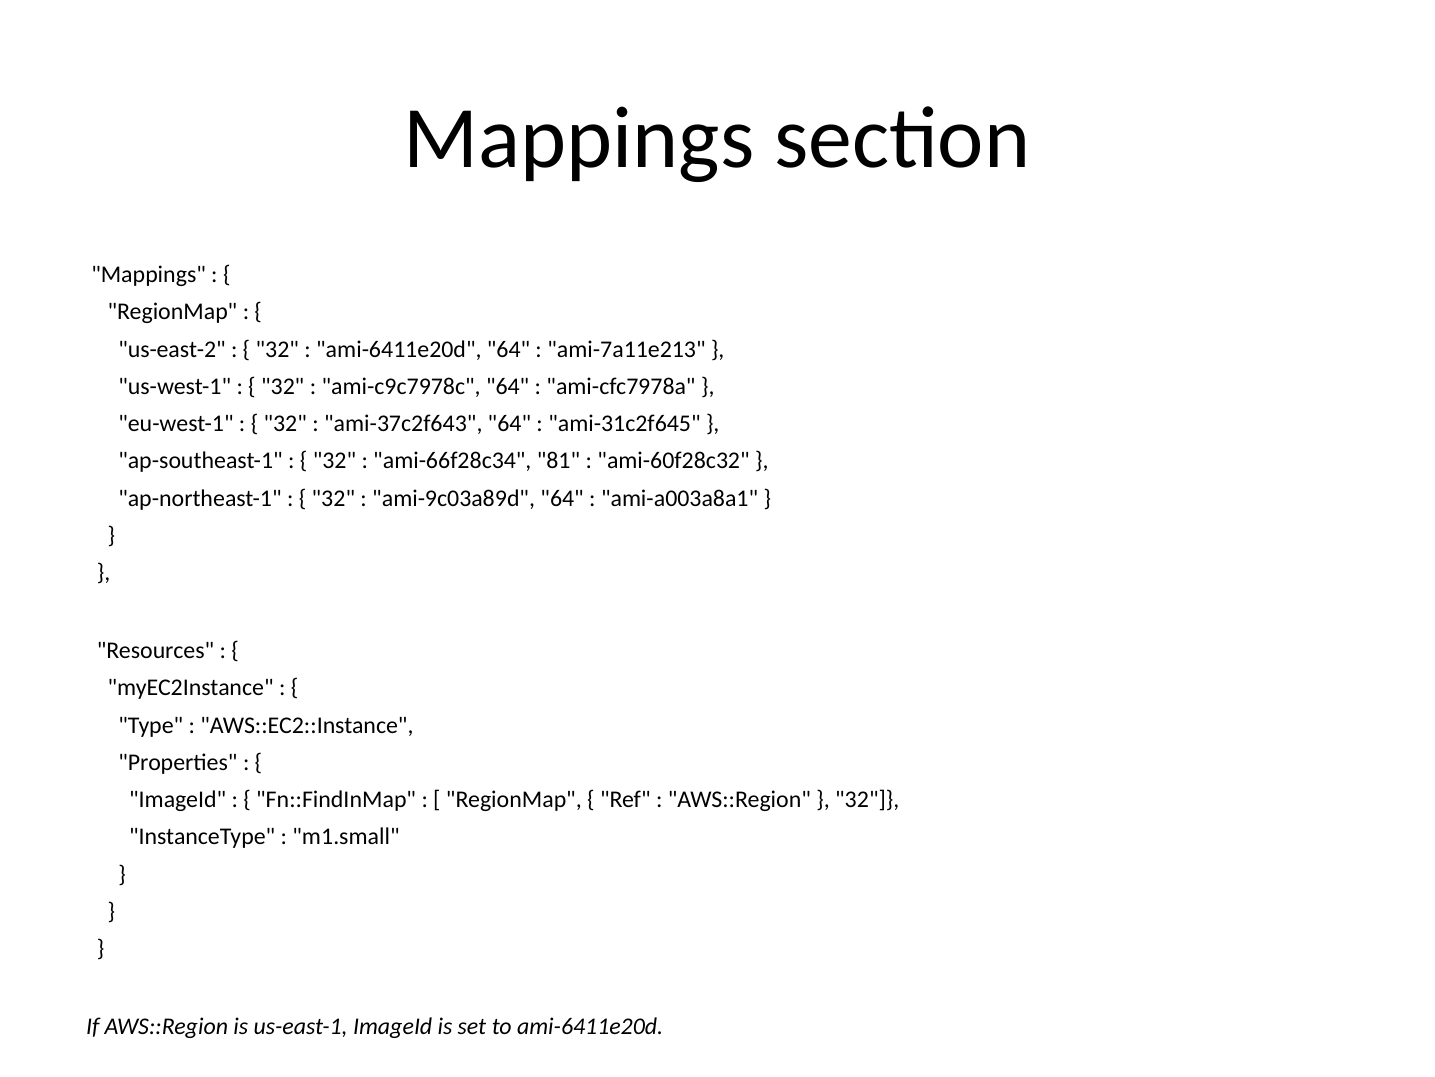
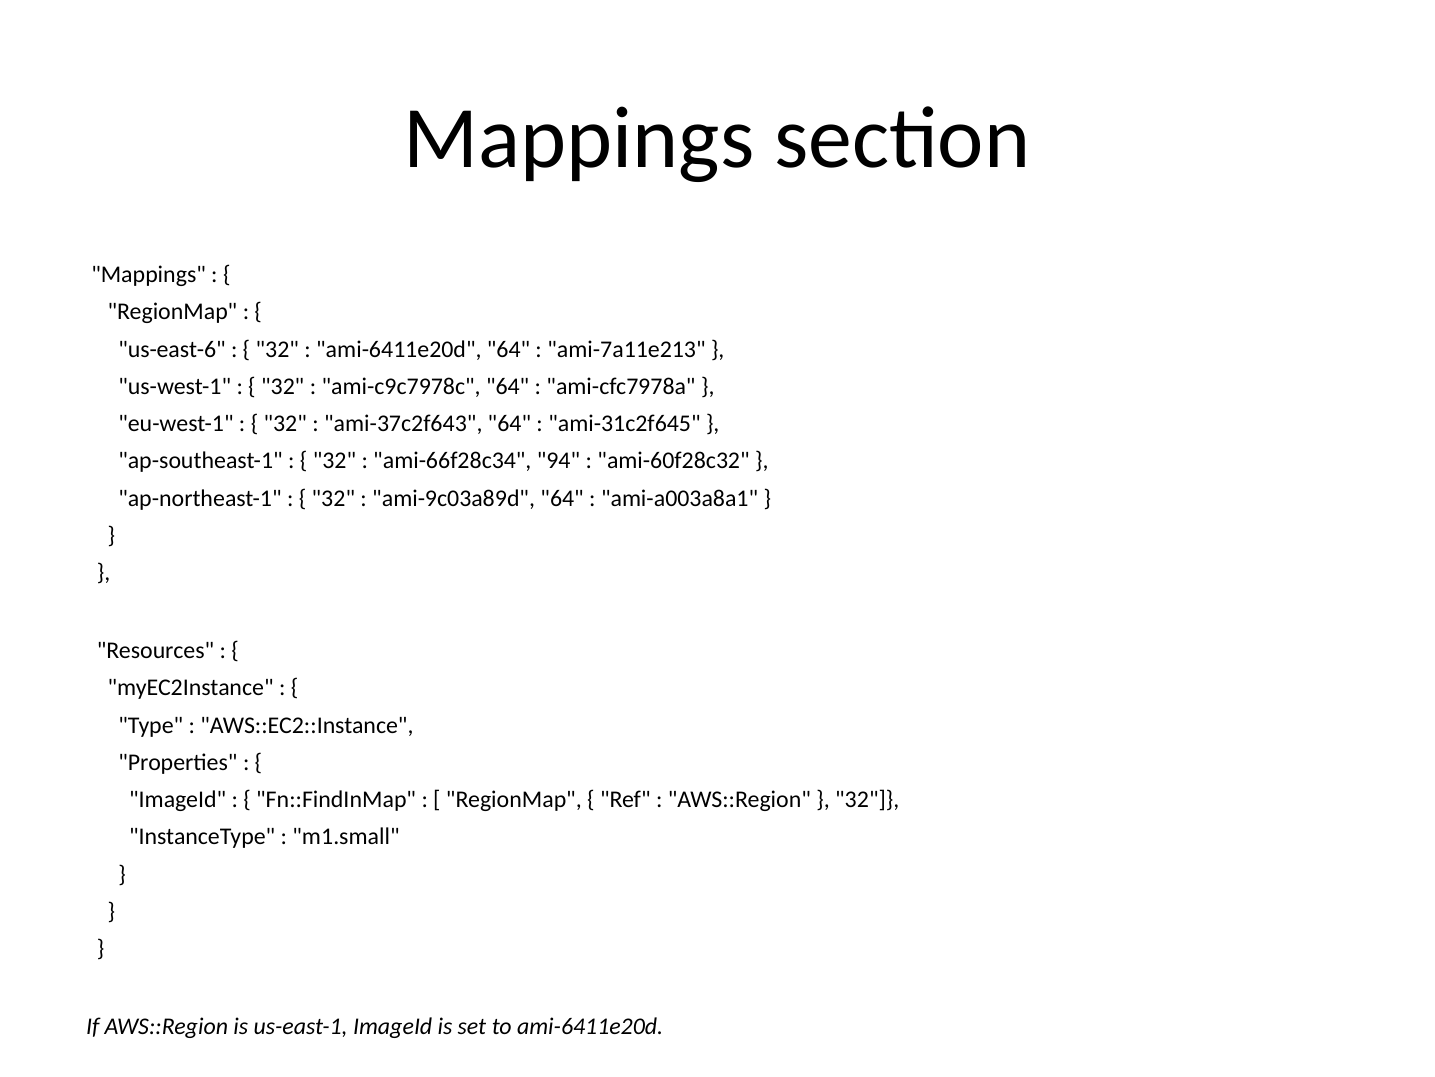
us-east-2: us-east-2 -> us-east-6
81: 81 -> 94
